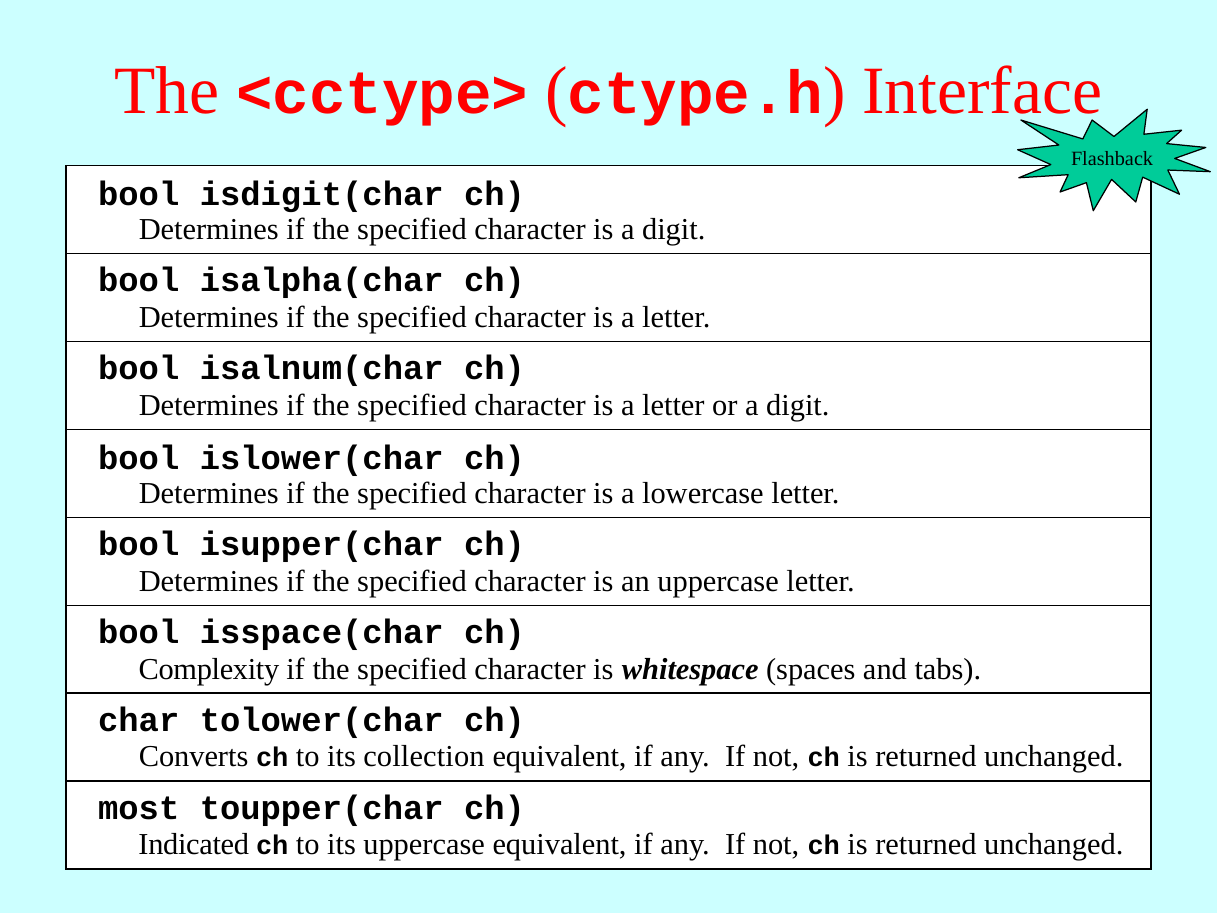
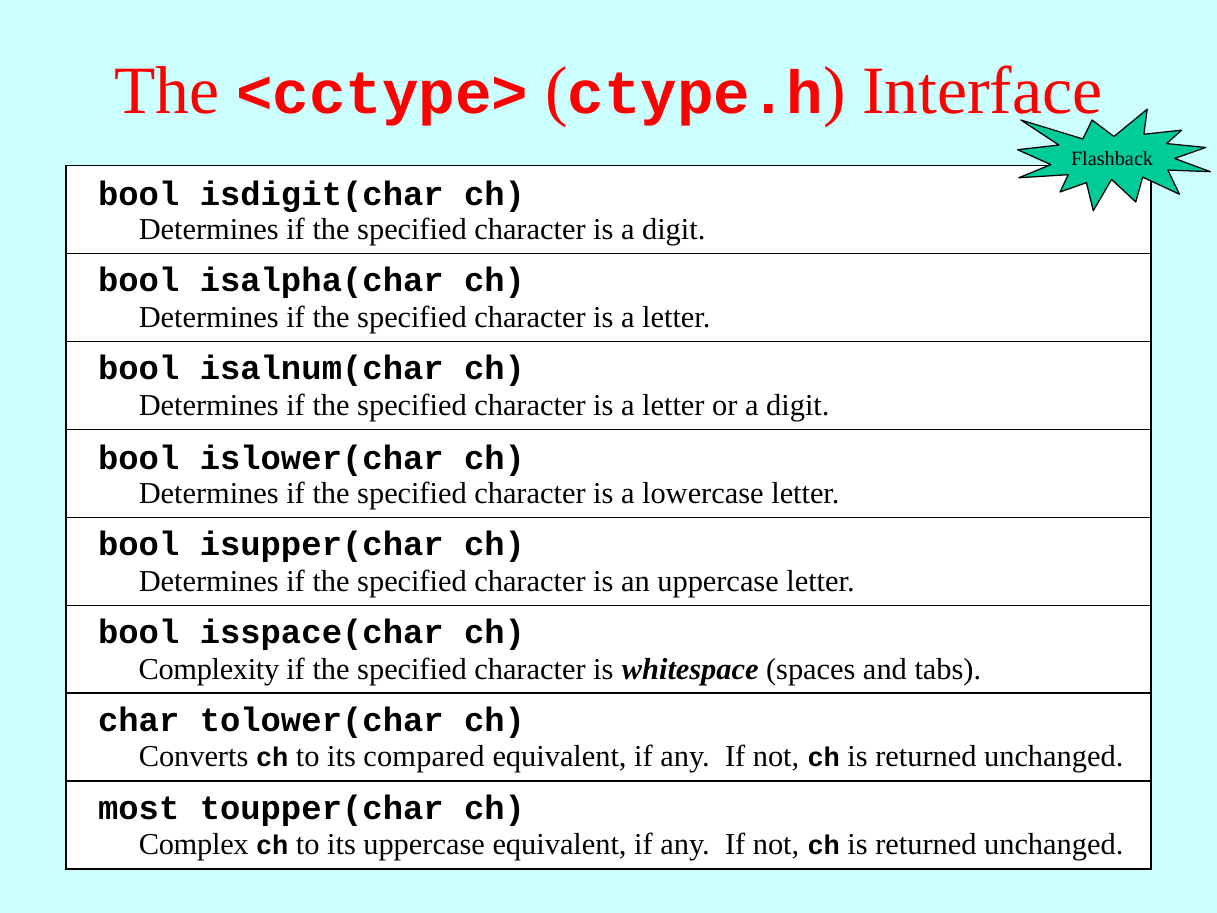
collection: collection -> compared
Indicated: Indicated -> Complex
